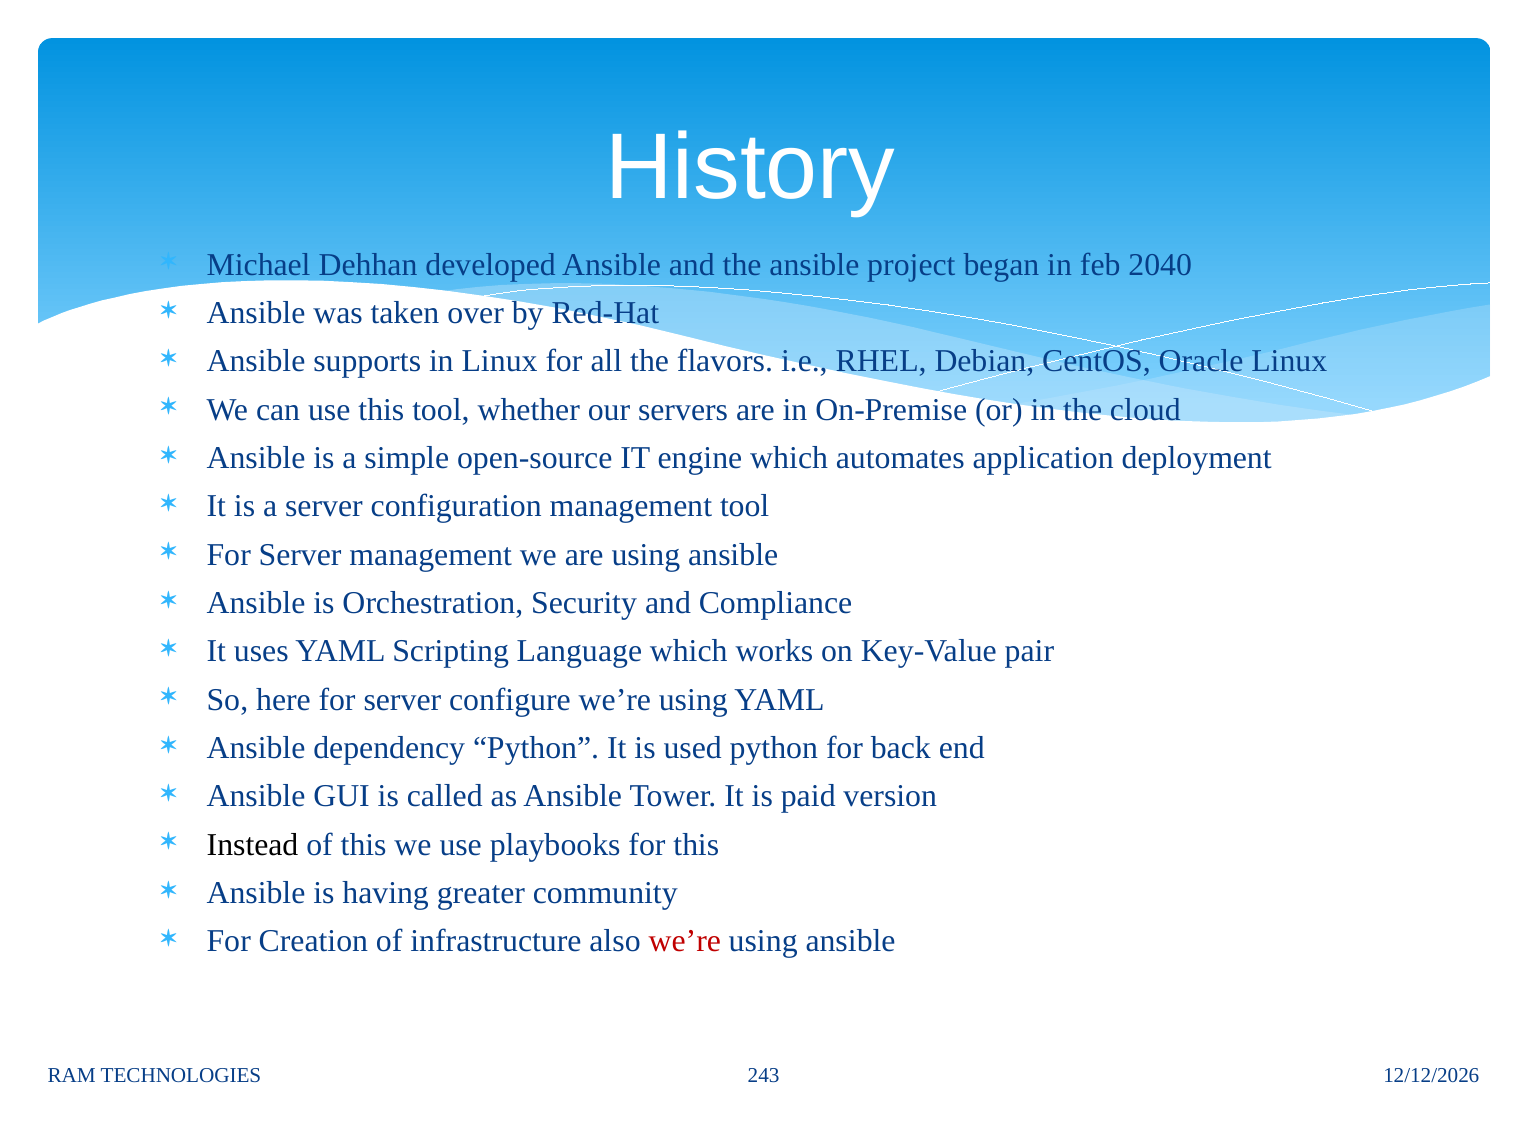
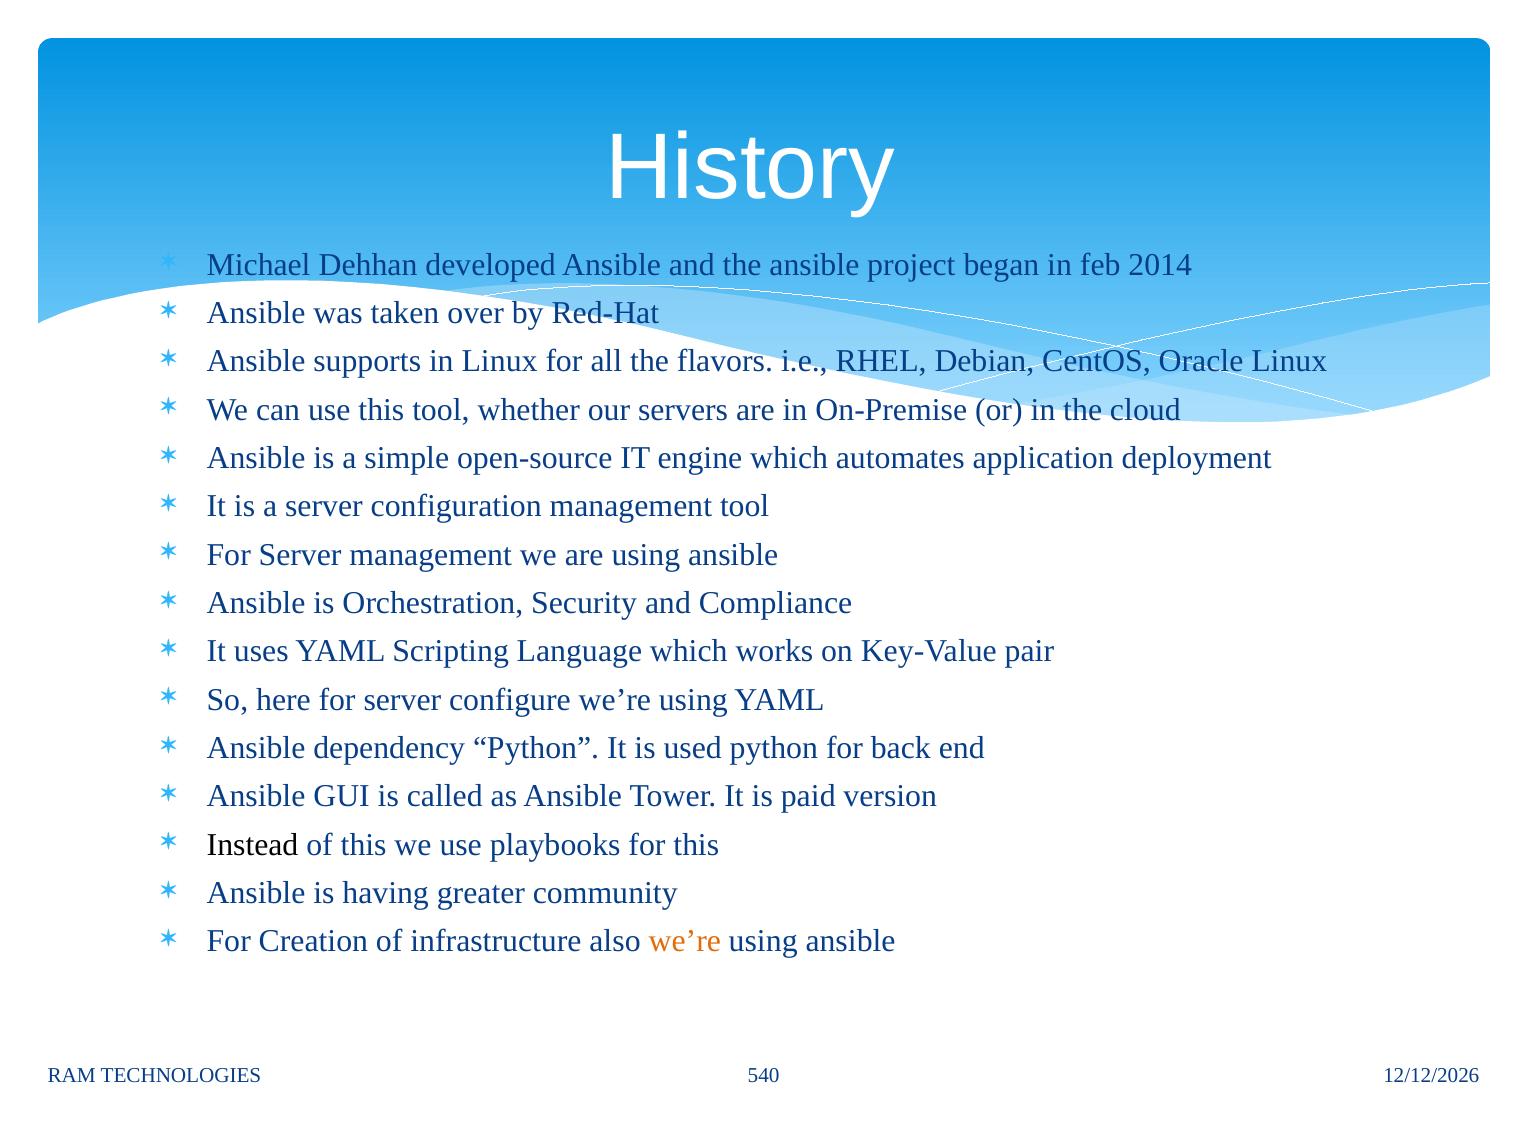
2040: 2040 -> 2014
we’re at (685, 942) colour: red -> orange
243: 243 -> 540
